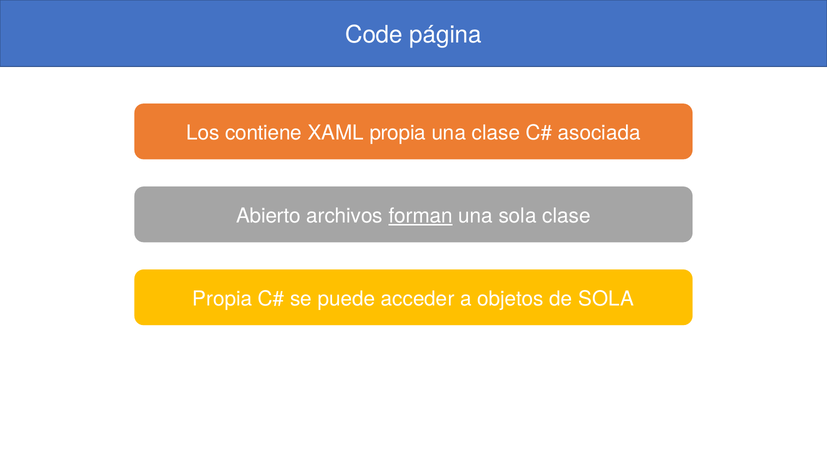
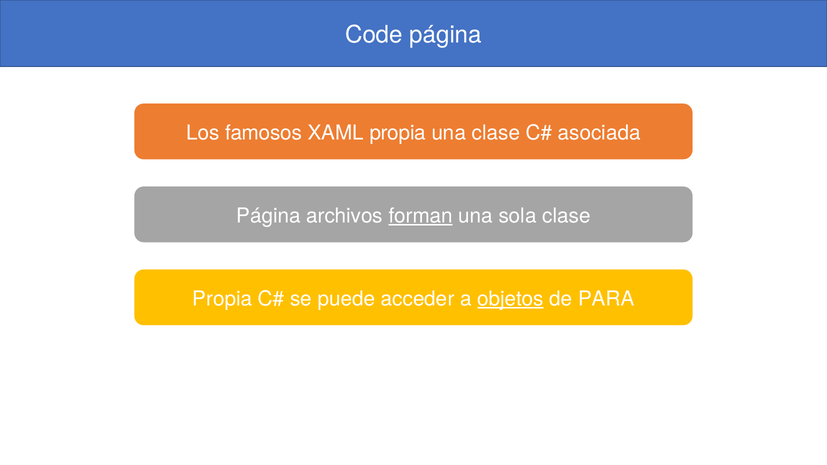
contiene: contiene -> famosos
Abierto at (268, 216): Abierto -> Página
objetos underline: none -> present
de SOLA: SOLA -> PARA
